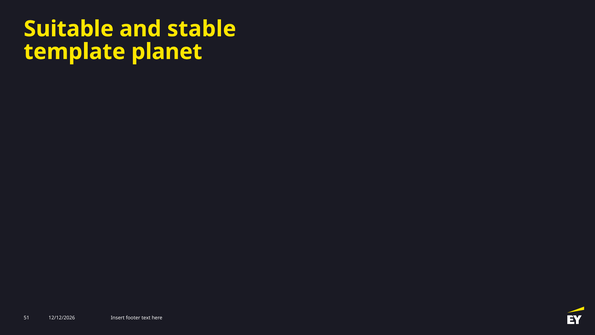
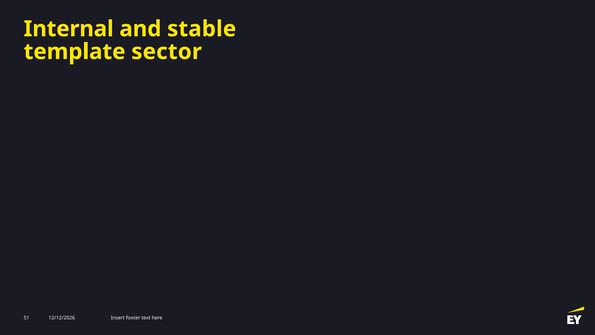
Suitable: Suitable -> Internal
planet: planet -> sector
